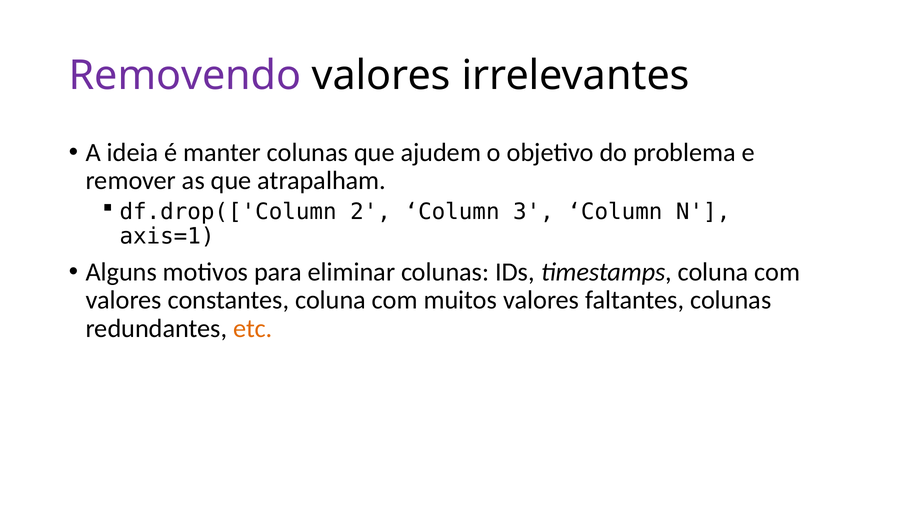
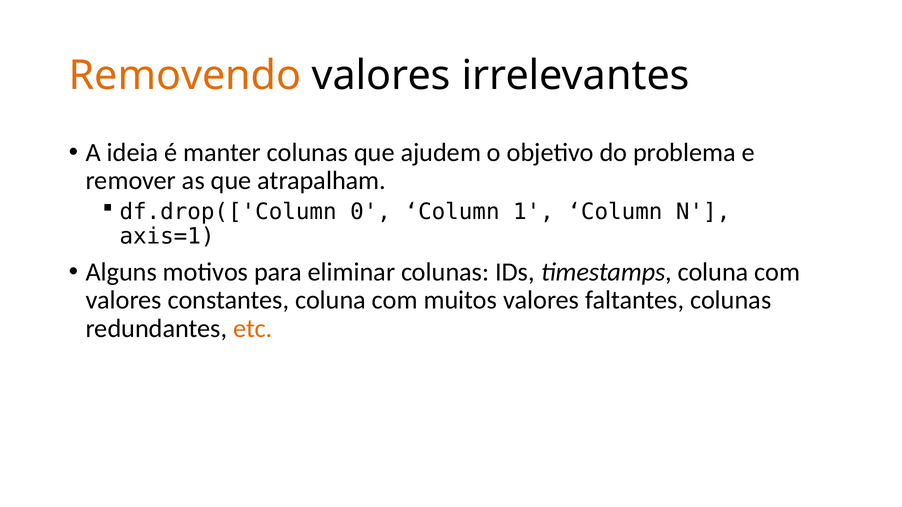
Removendo colour: purple -> orange
2: 2 -> 0
3: 3 -> 1
